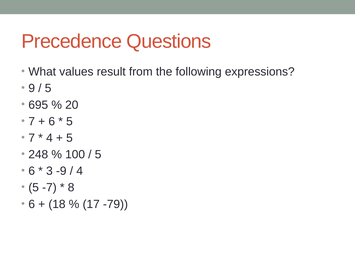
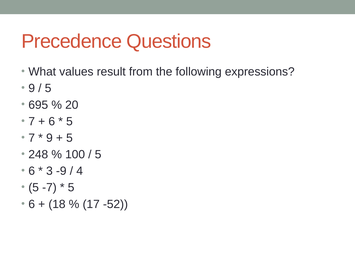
4 at (49, 138): 4 -> 9
8 at (71, 188): 8 -> 5
-79: -79 -> -52
